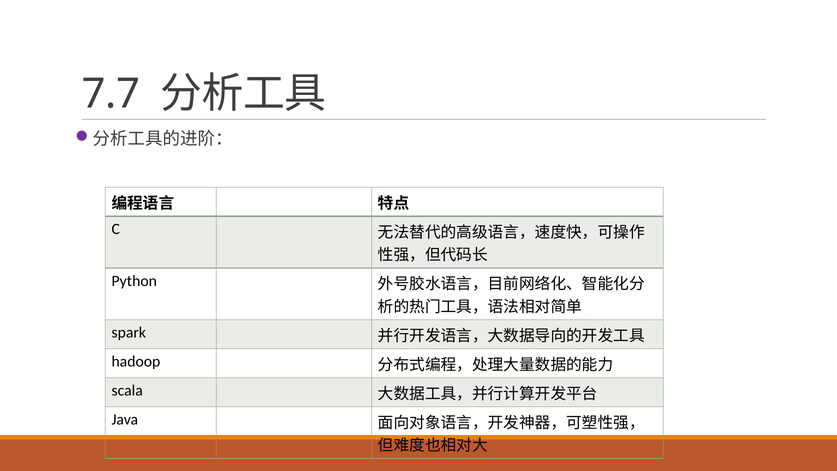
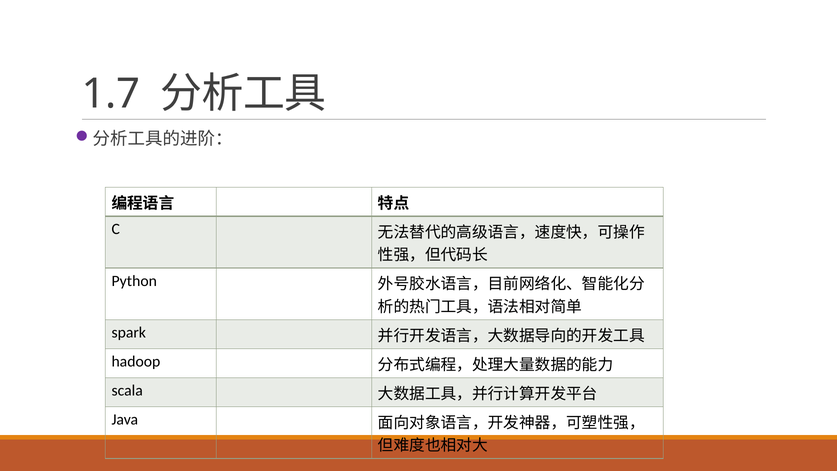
7.7: 7.7 -> 1.7
